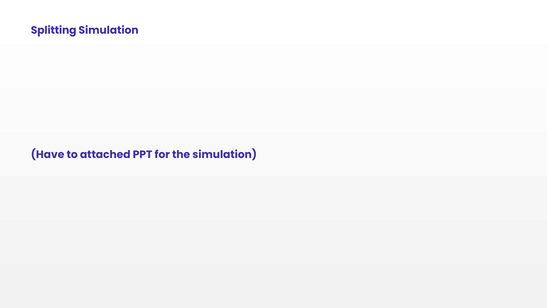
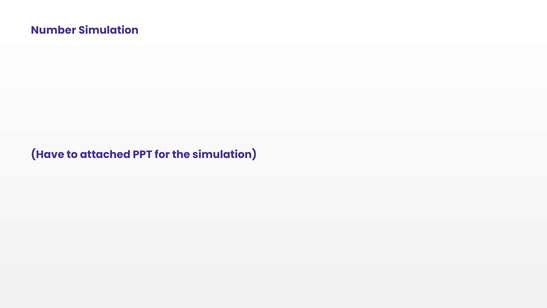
Splitting: Splitting -> Number
